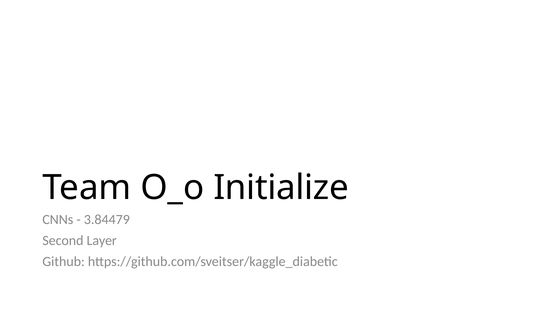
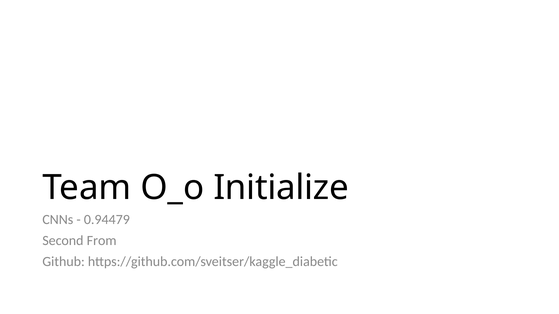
3.84479: 3.84479 -> 0.94479
Layer: Layer -> From
